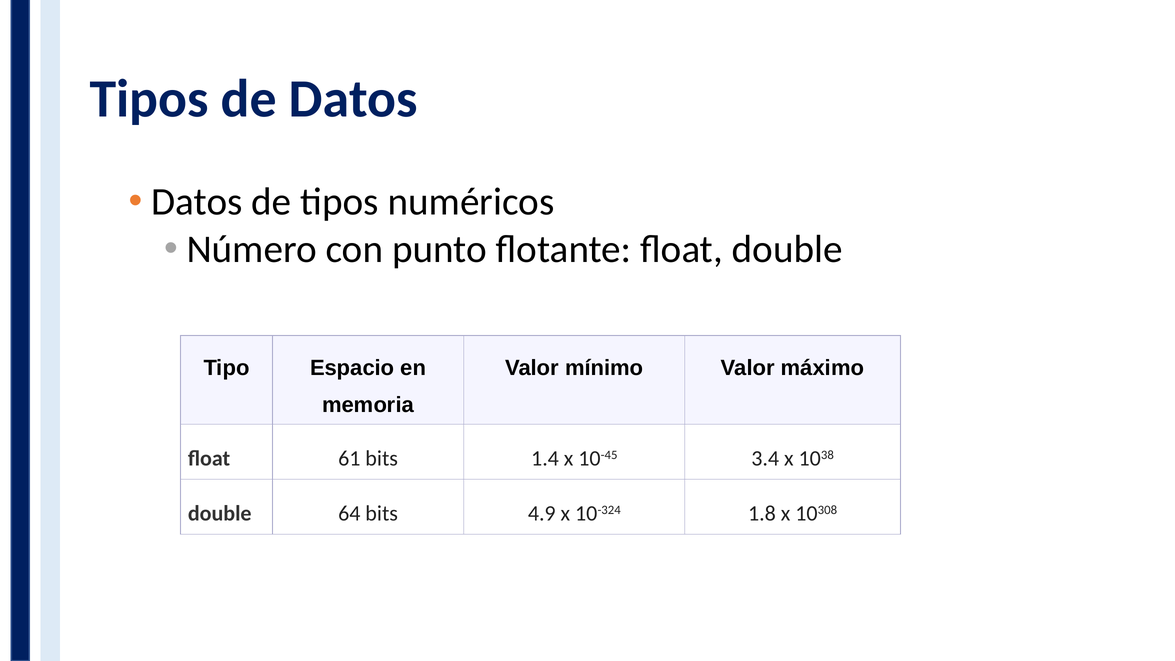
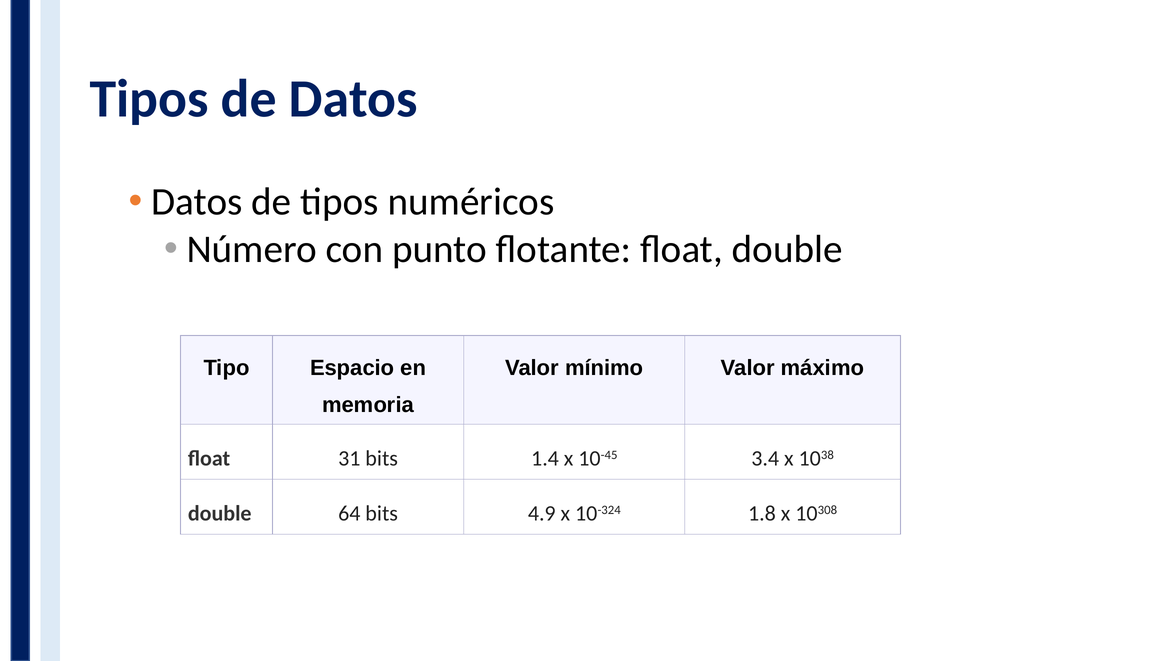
61: 61 -> 31
